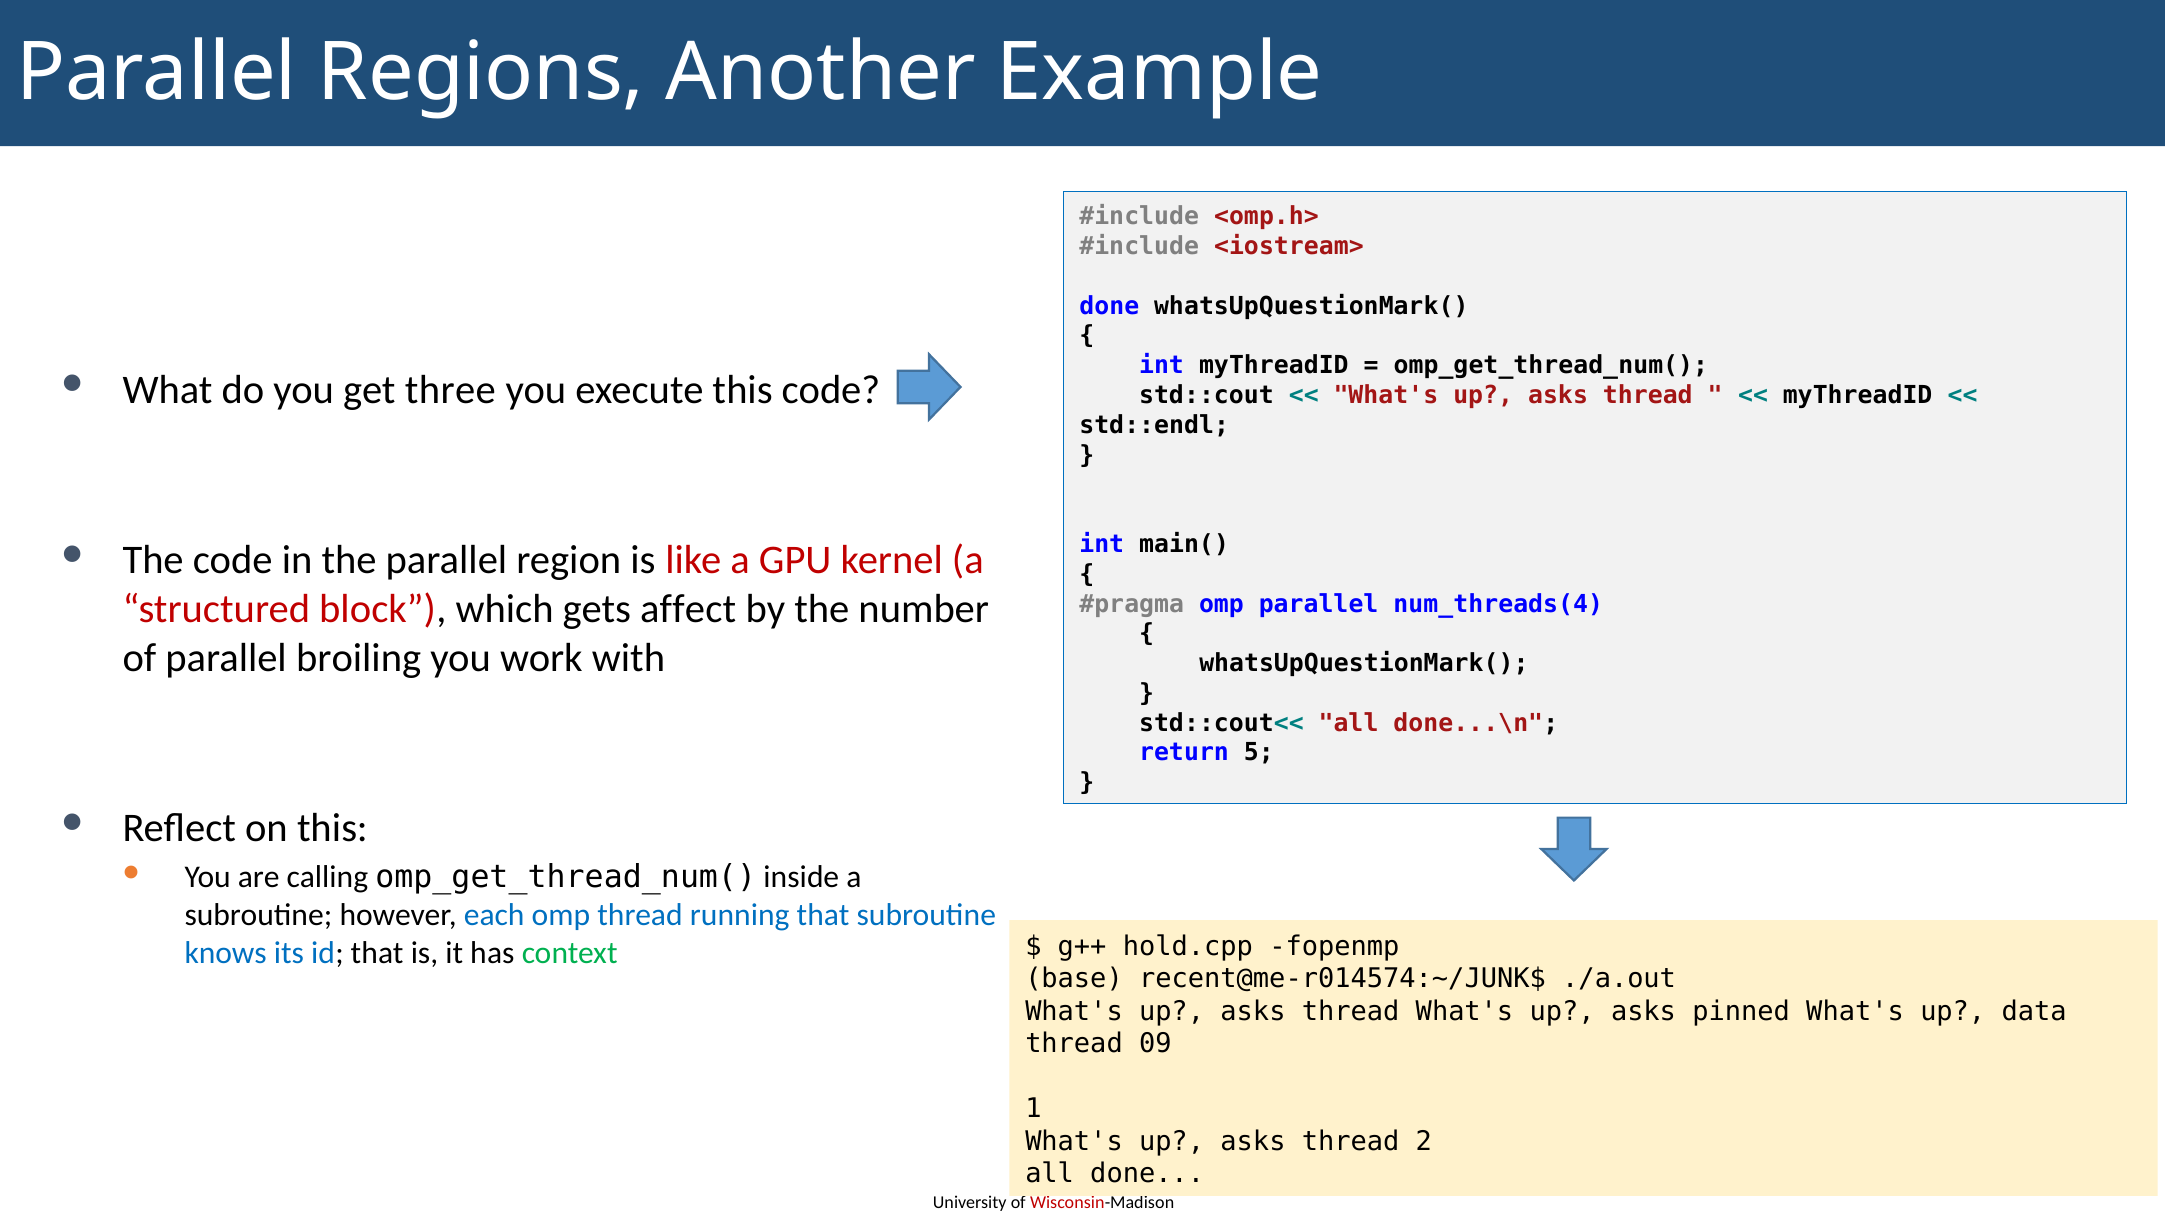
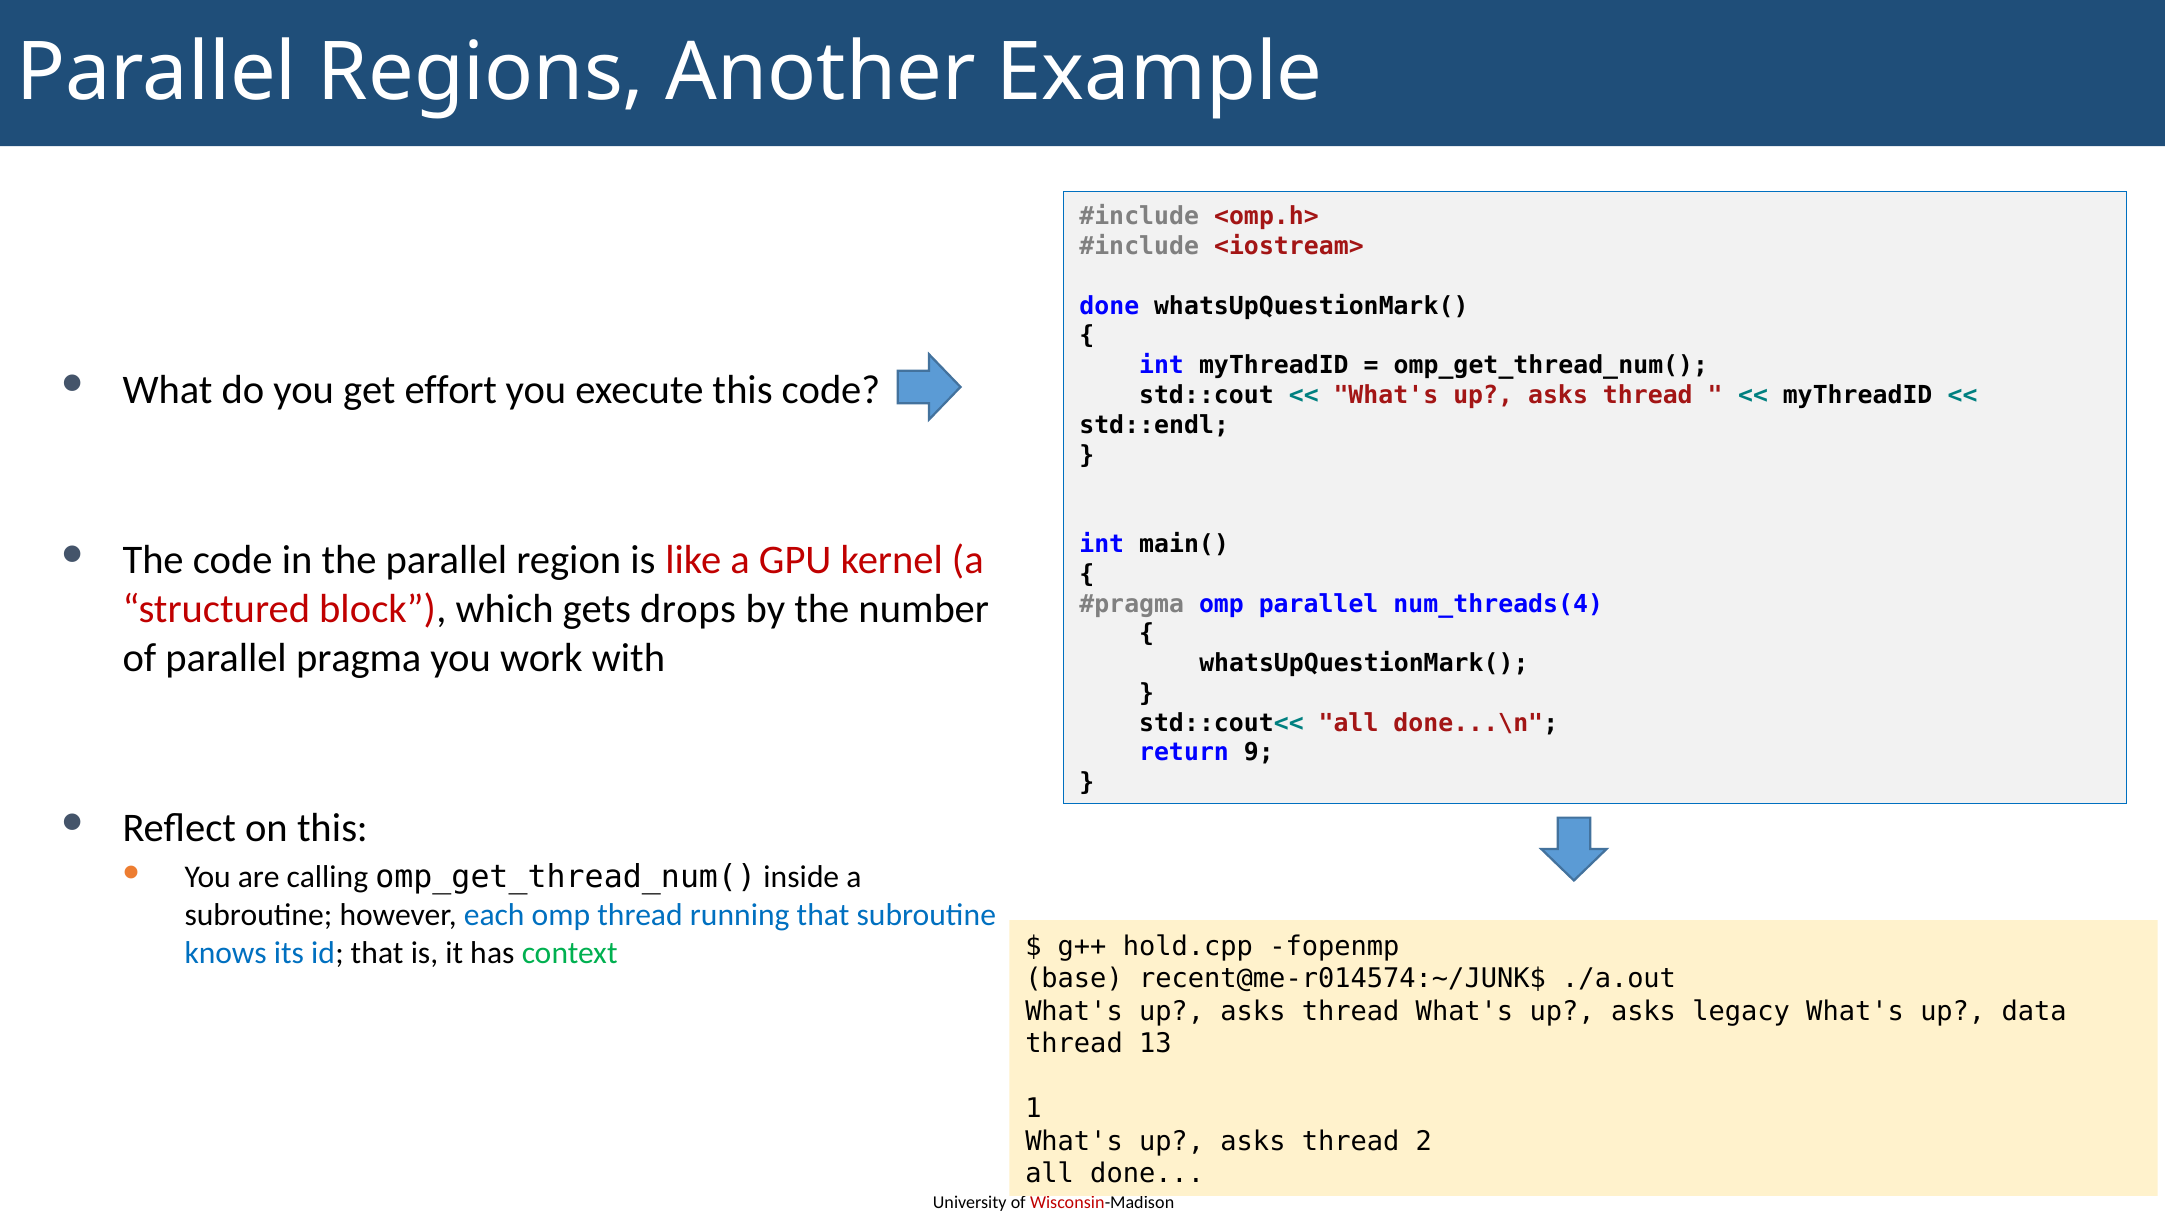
three: three -> effort
affect: affect -> drops
broiling: broiling -> pragma
5: 5 -> 9
pinned: pinned -> legacy
09: 09 -> 13
